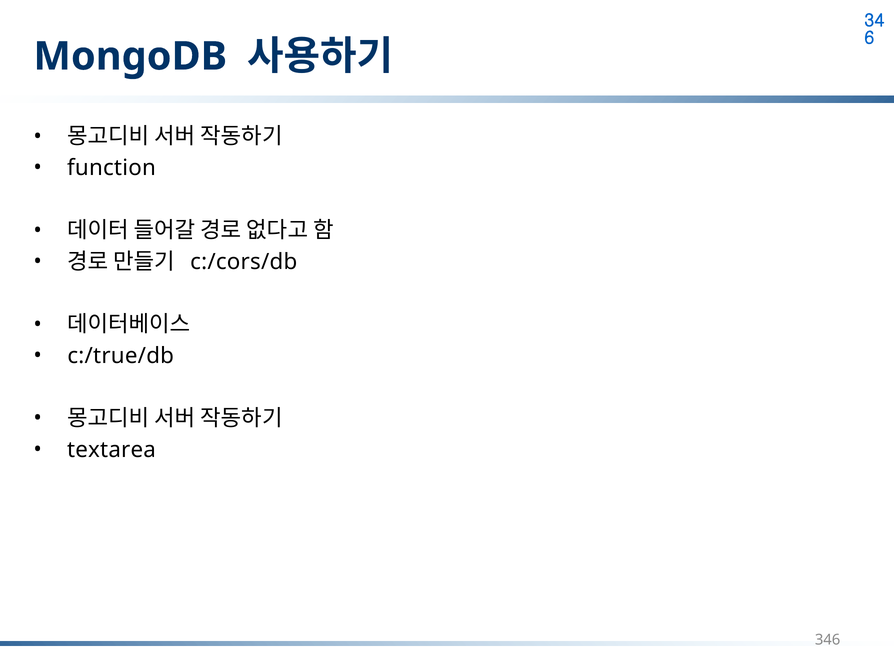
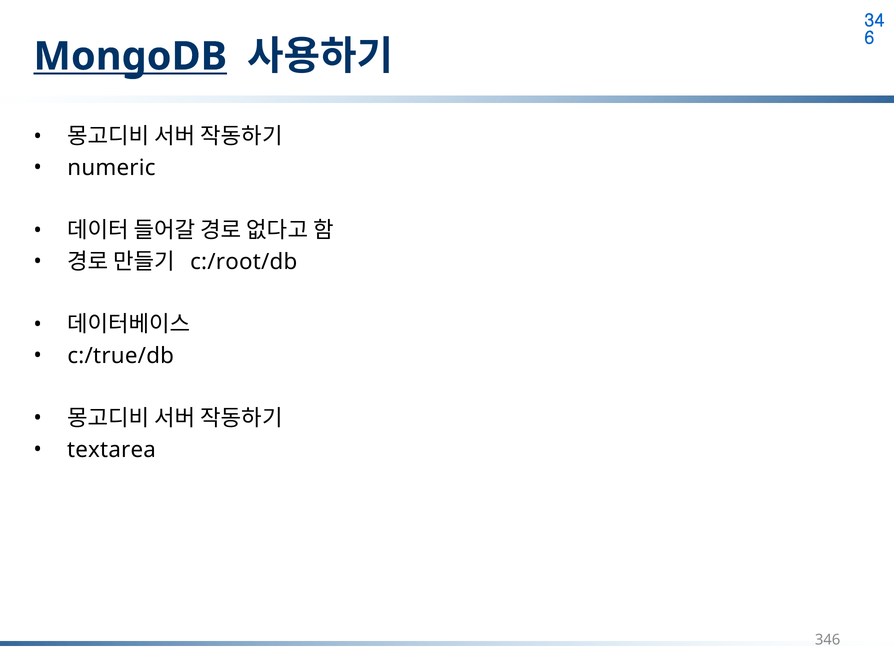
MongoDB underline: none -> present
function: function -> numeric
c:/cors/db: c:/cors/db -> c:/root/db
